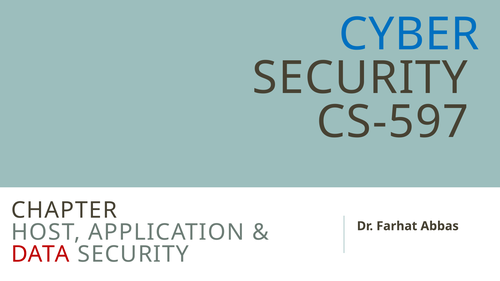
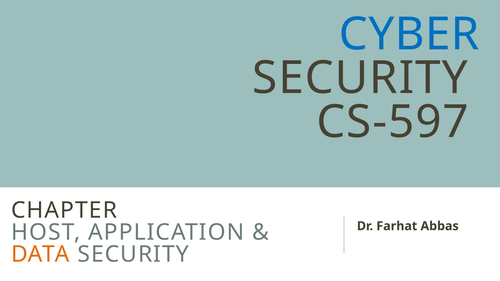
DATA colour: red -> orange
